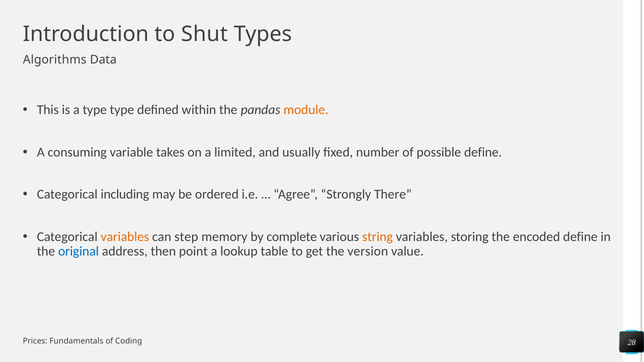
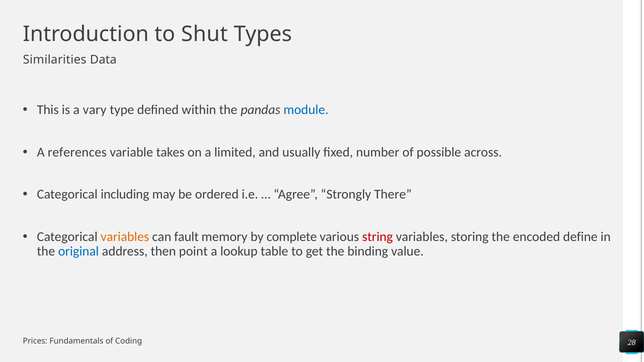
Algorithms: Algorithms -> Similarities
a type: type -> vary
module colour: orange -> blue
consuming: consuming -> references
possible define: define -> across
step: step -> fault
string colour: orange -> red
version: version -> binding
